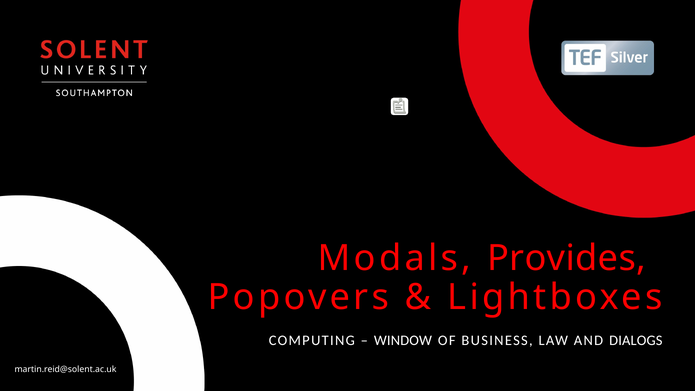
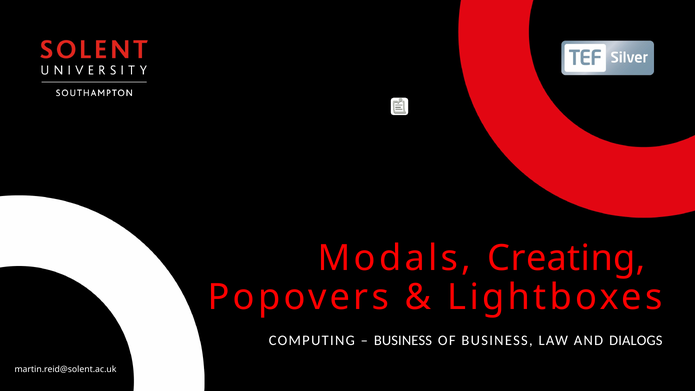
Provides: Provides -> Creating
WINDOW at (403, 340): WINDOW -> BUSINESS
